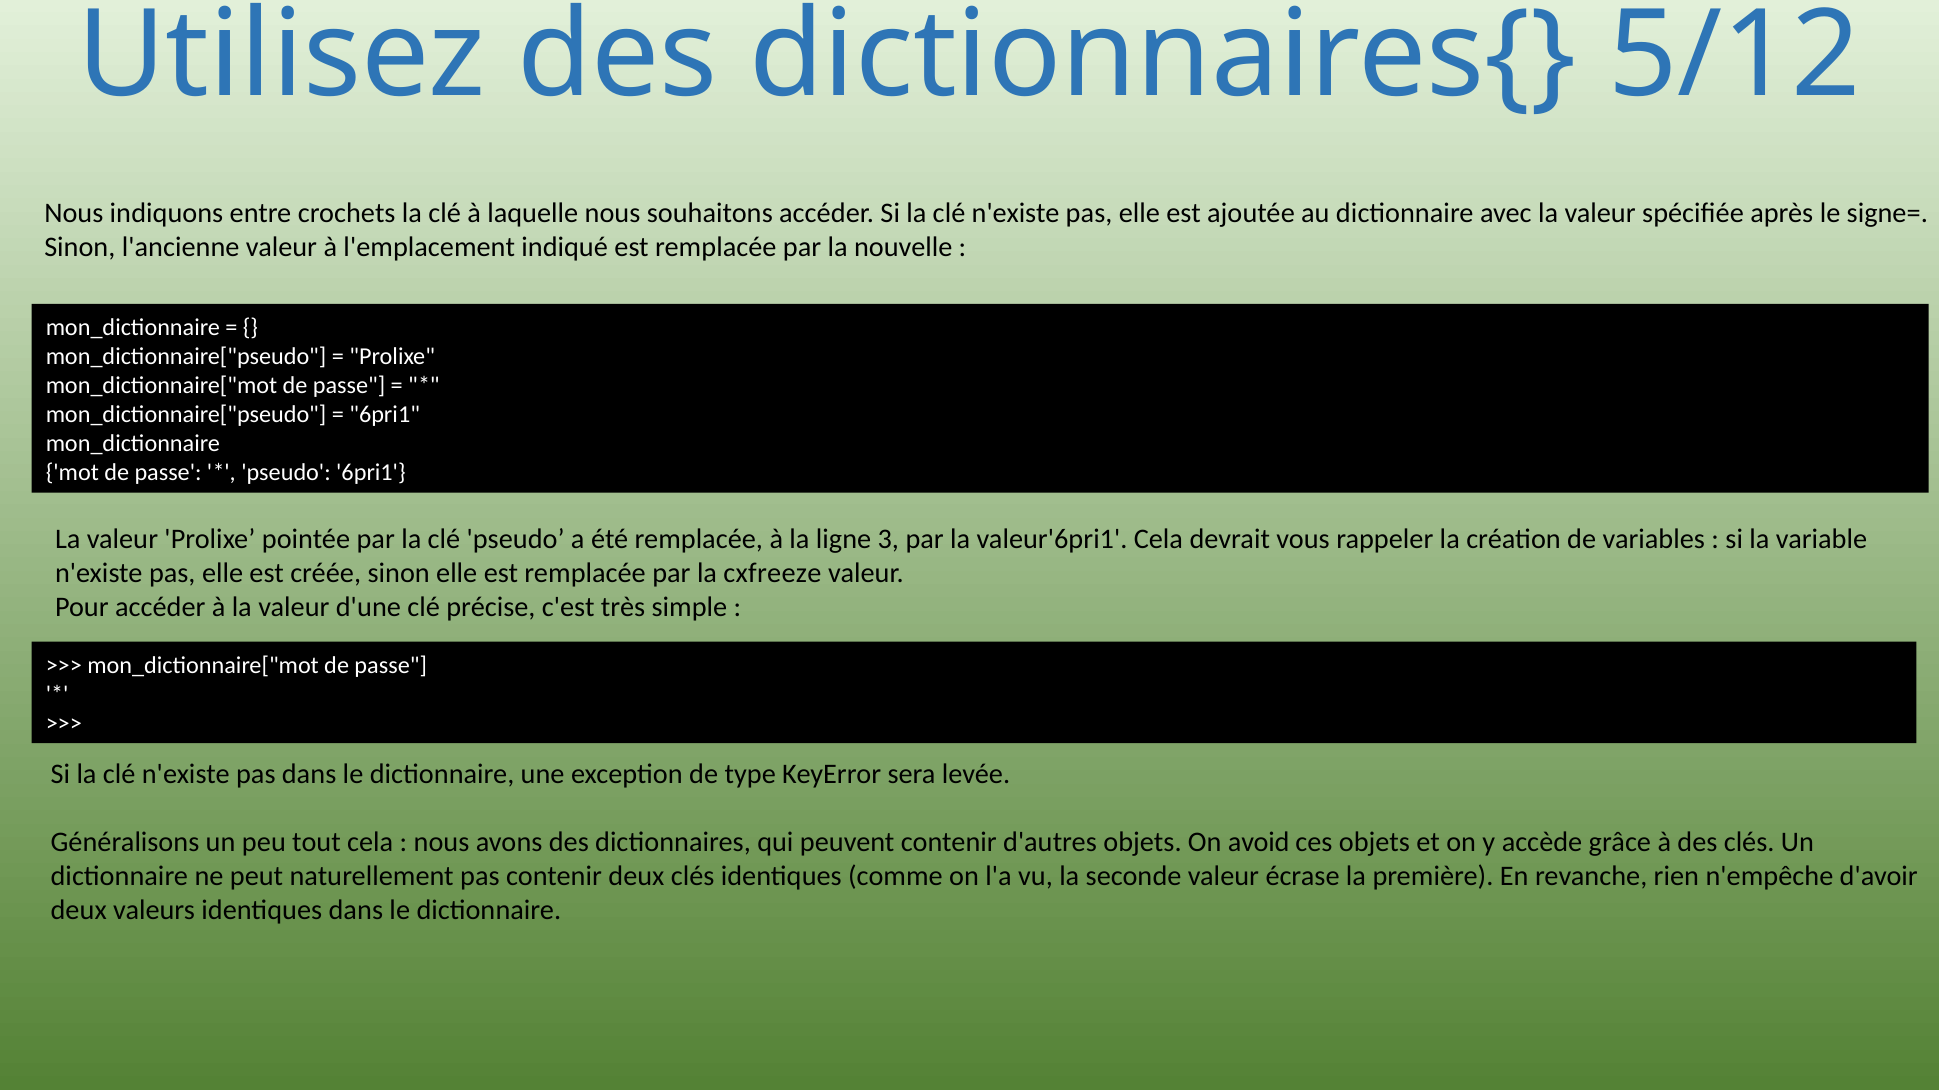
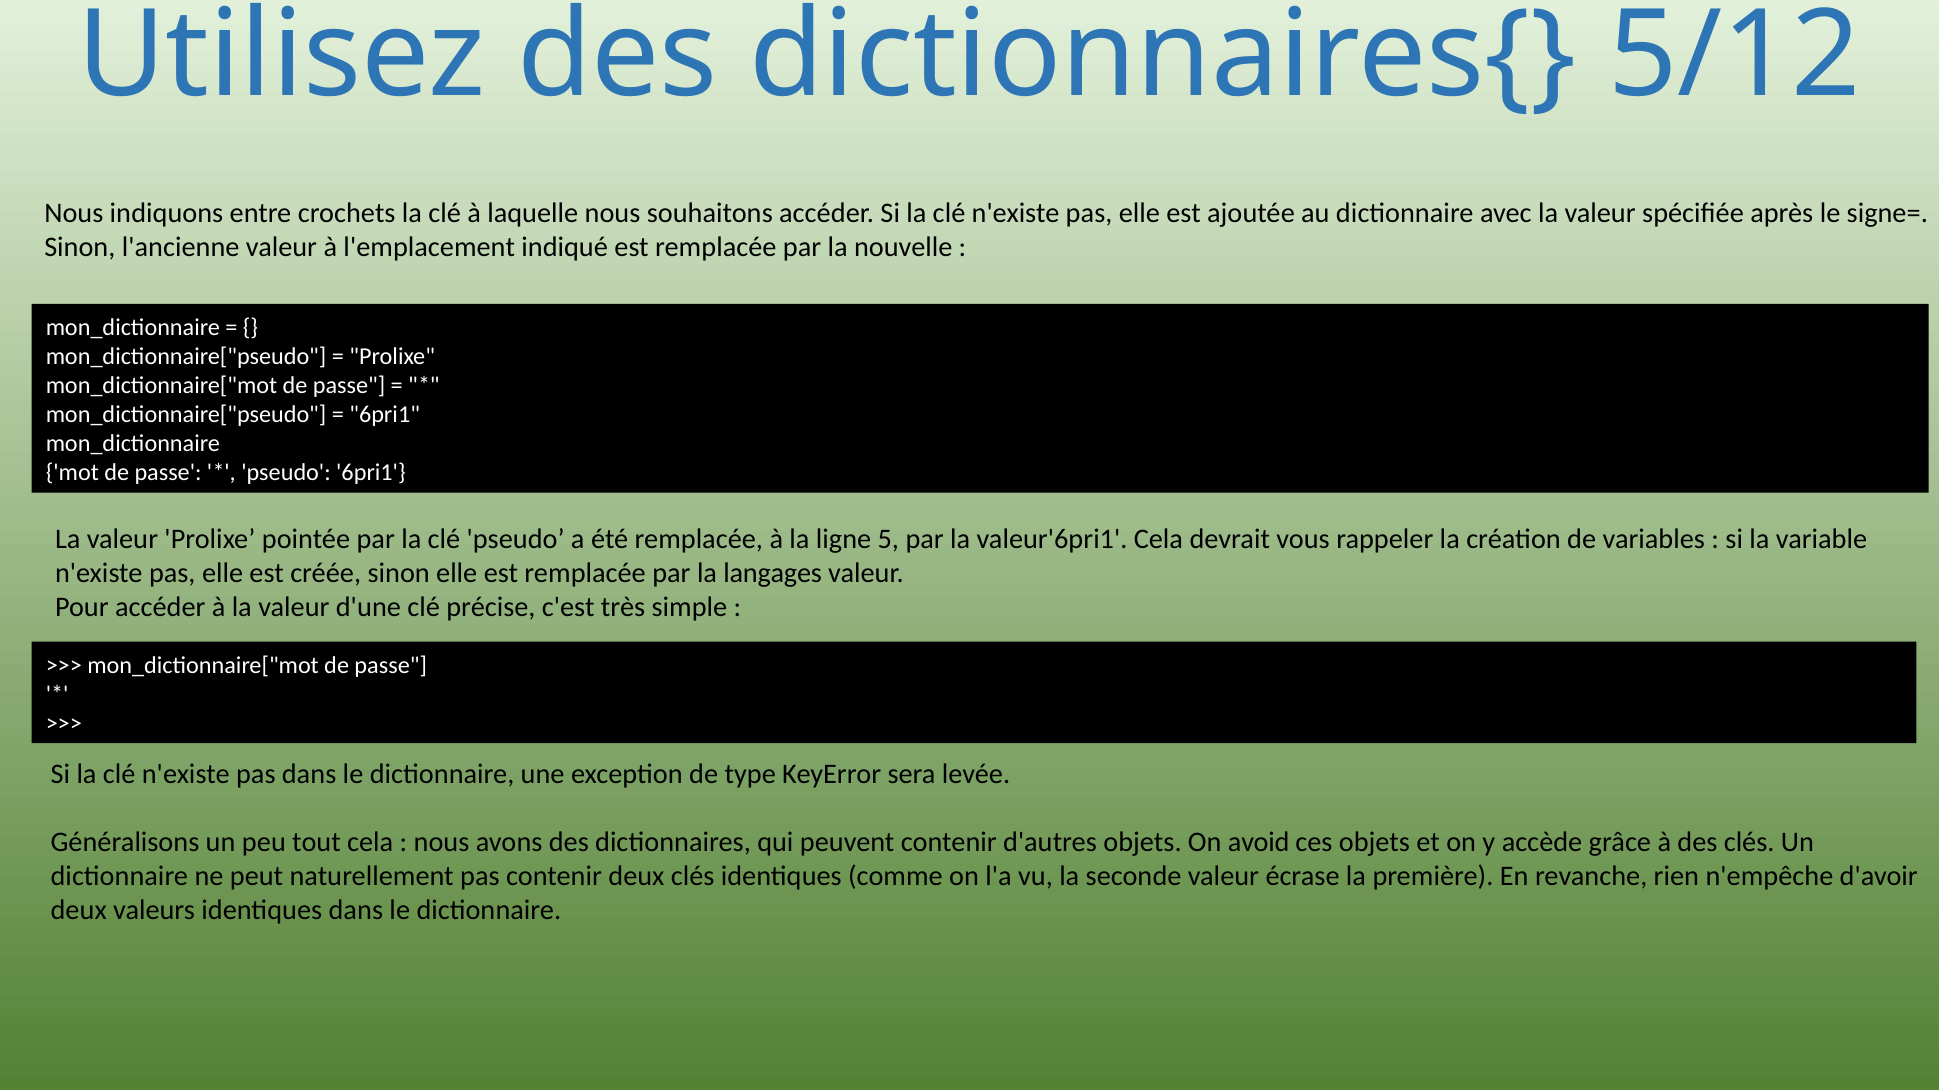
3: 3 -> 5
cxfreeze: cxfreeze -> langages
